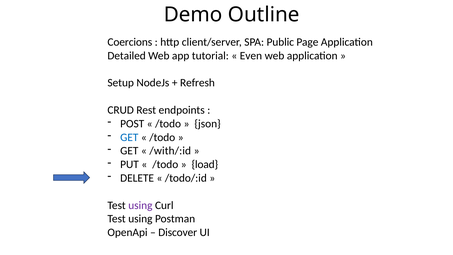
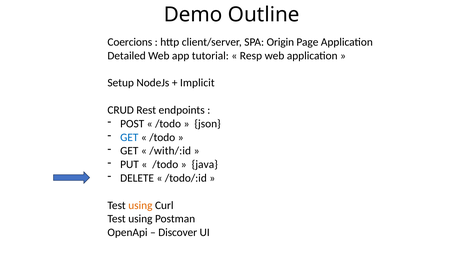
Public: Public -> Origin
Even: Even -> Resp
Refresh: Refresh -> Implicit
load: load -> java
using at (140, 205) colour: purple -> orange
